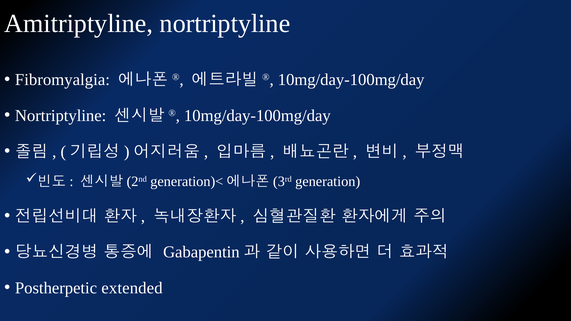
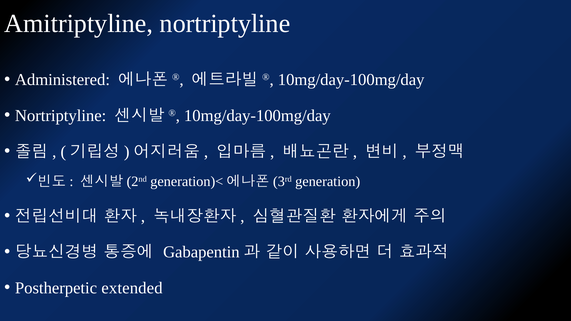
Fibromyalgia: Fibromyalgia -> Administered
